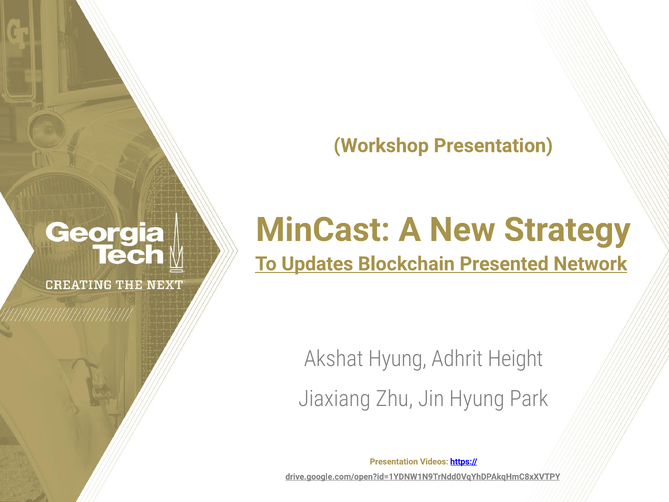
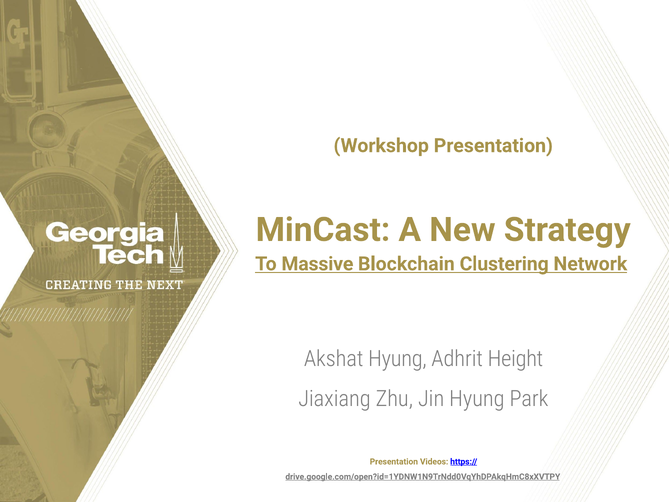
Updates: Updates -> Massive
Presented: Presented -> Clustering
